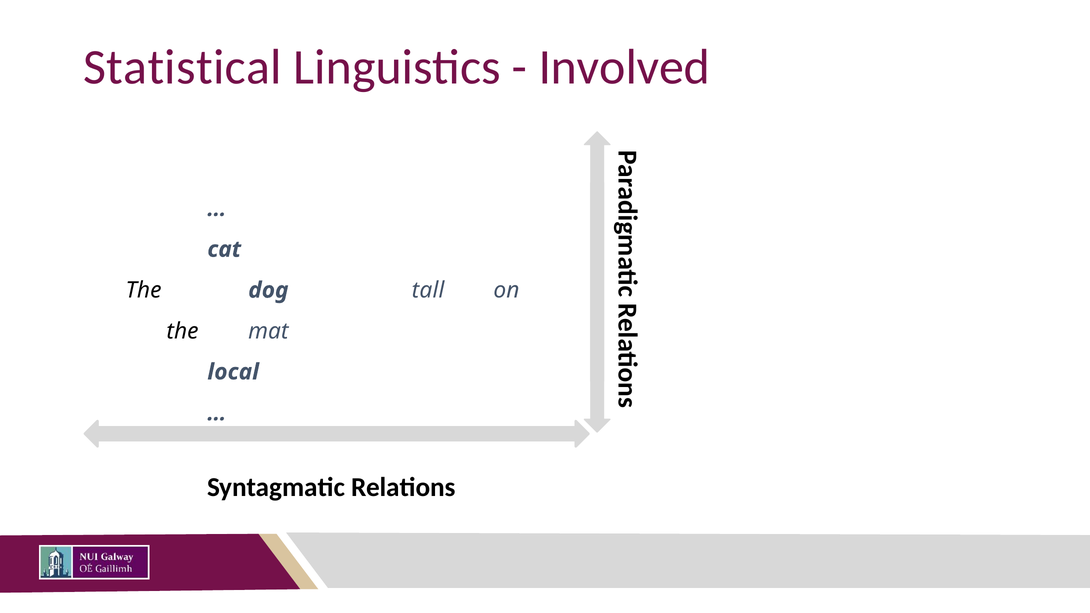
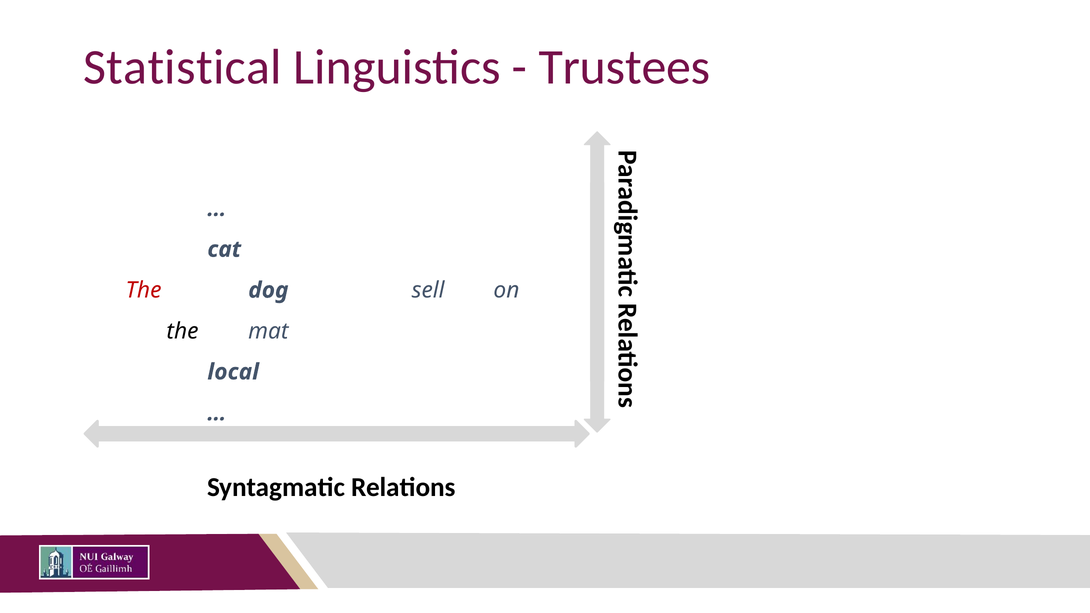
Involved: Involved -> Trustees
The at (144, 290) colour: black -> red
tall: tall -> sell
